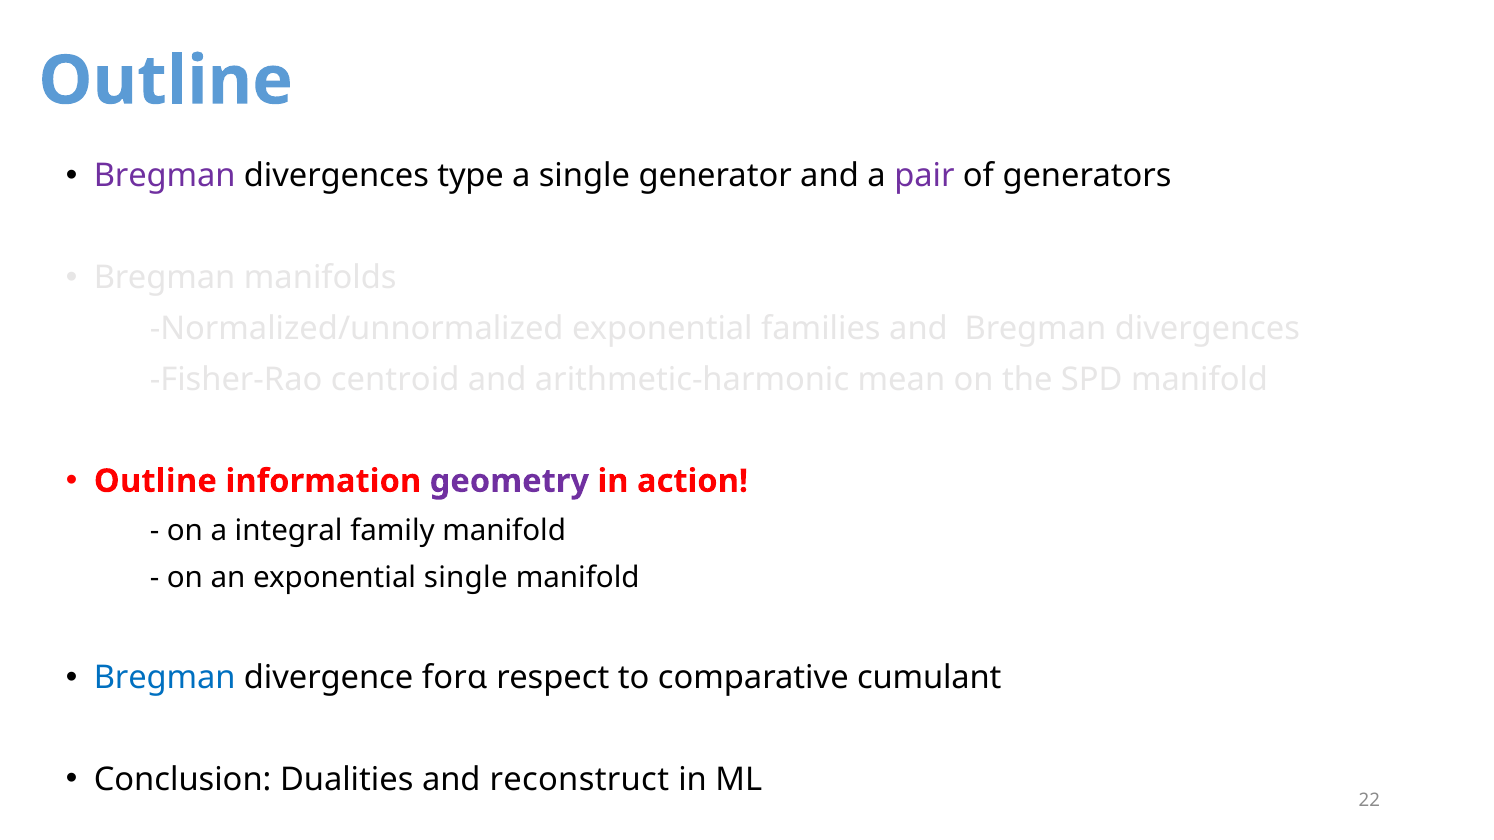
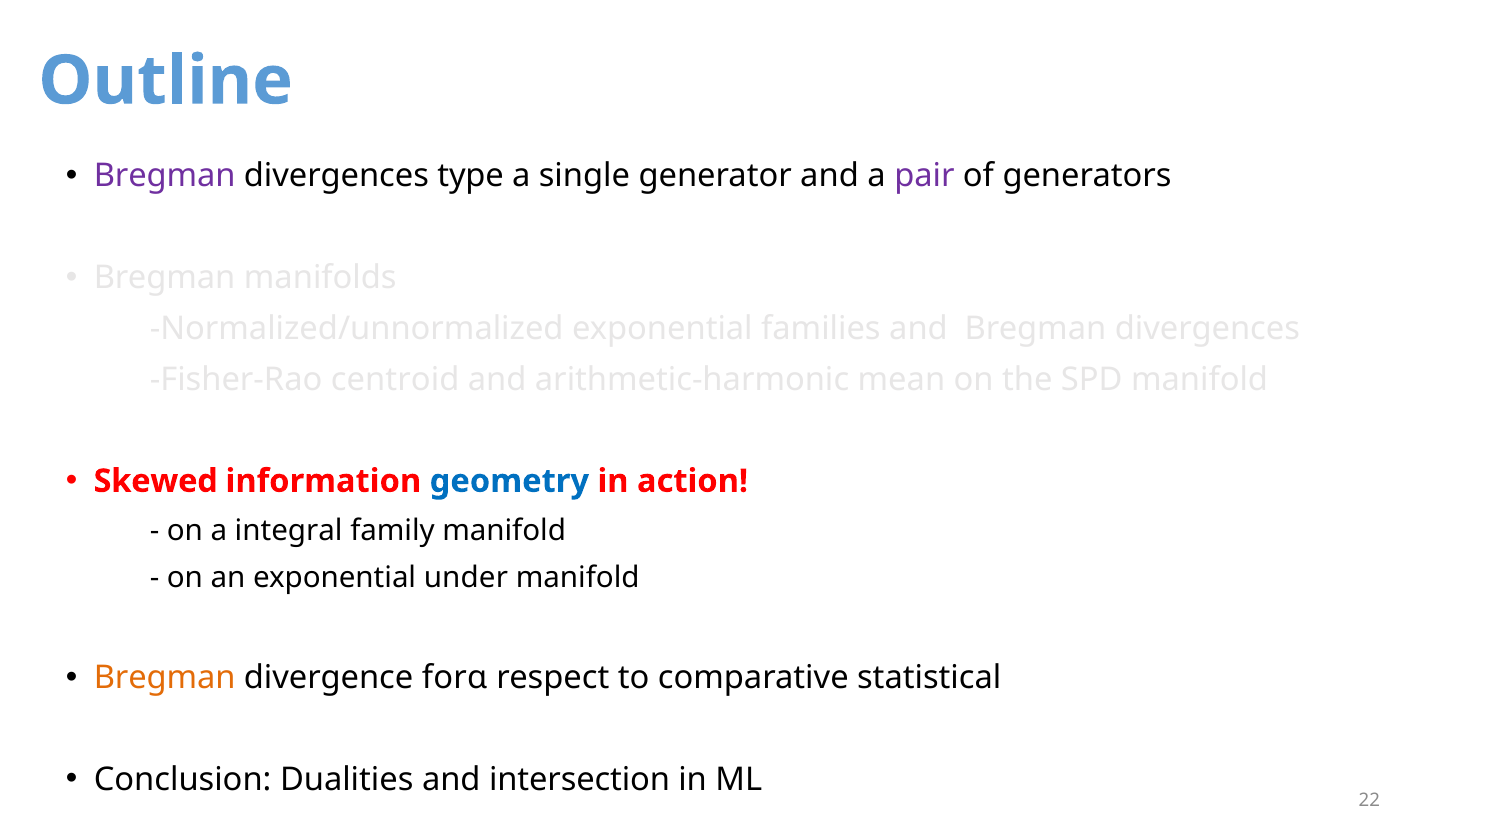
Outline at (155, 481): Outline -> Skewed
geometry colour: purple -> blue
exponential single: single -> under
Bregman at (165, 678) colour: blue -> orange
cumulant: cumulant -> statistical
reconstruct: reconstruct -> intersection
